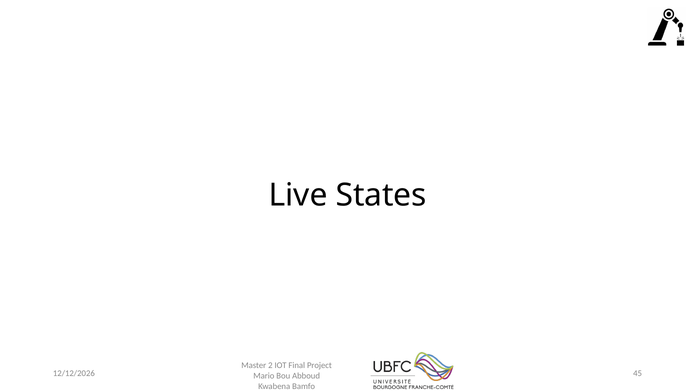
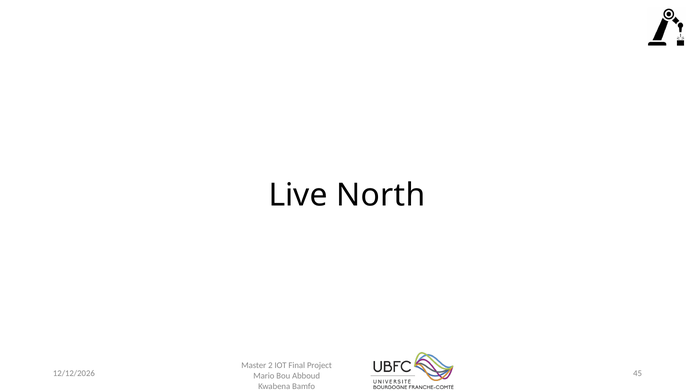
States: States -> North
